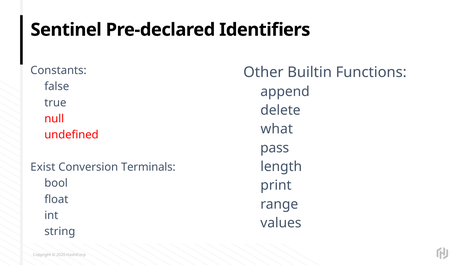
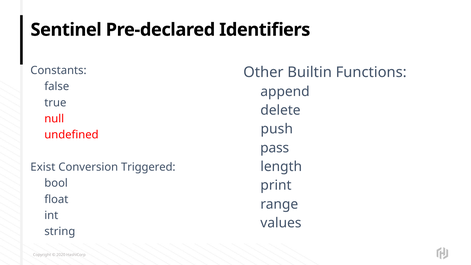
what: what -> push
Terminals: Terminals -> Triggered
